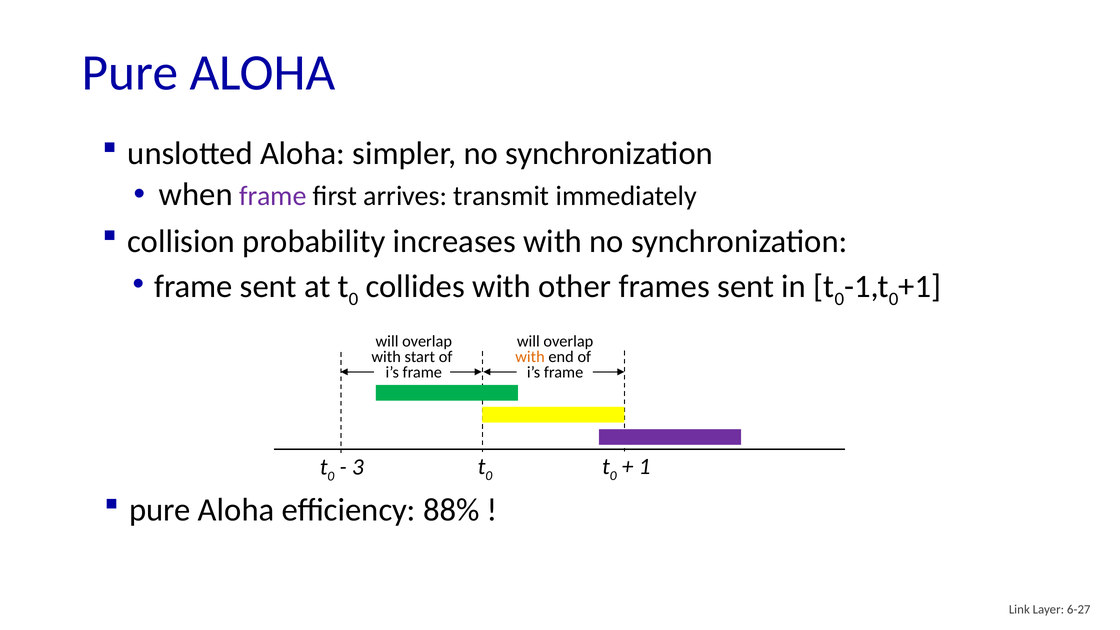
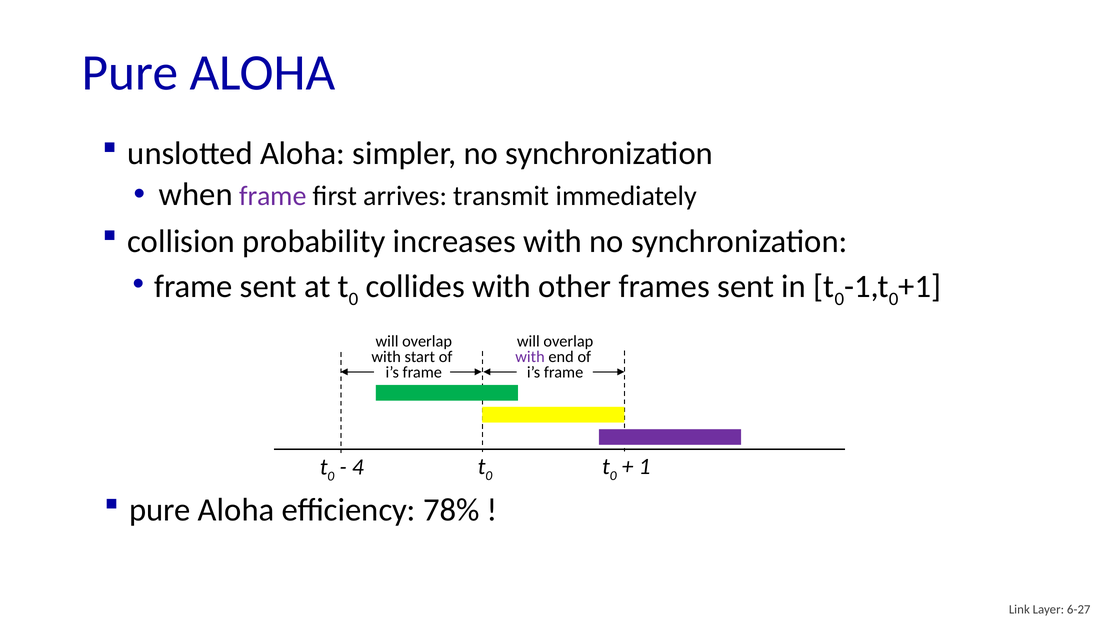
with at (530, 357) colour: orange -> purple
3: 3 -> 4
88%: 88% -> 78%
